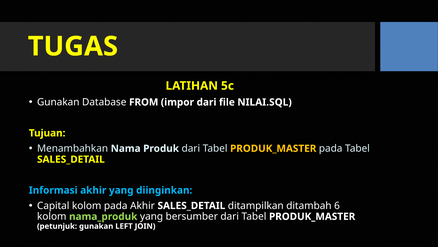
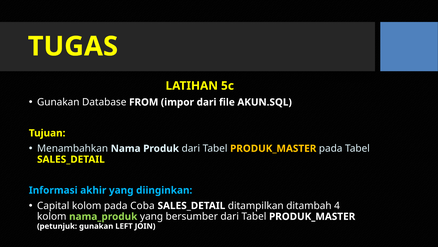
NILAI.SQL: NILAI.SQL -> AKUN.SQL
pada Akhir: Akhir -> Coba
6: 6 -> 4
